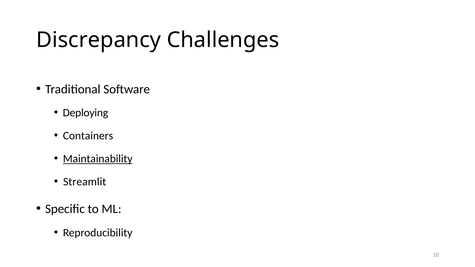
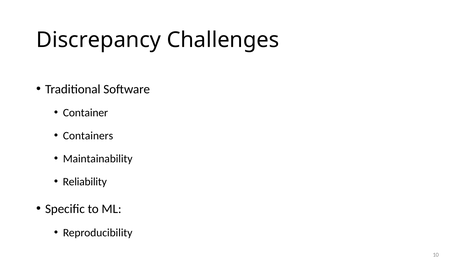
Deploying: Deploying -> Container
Maintainability underline: present -> none
Streamlit: Streamlit -> Reliability
